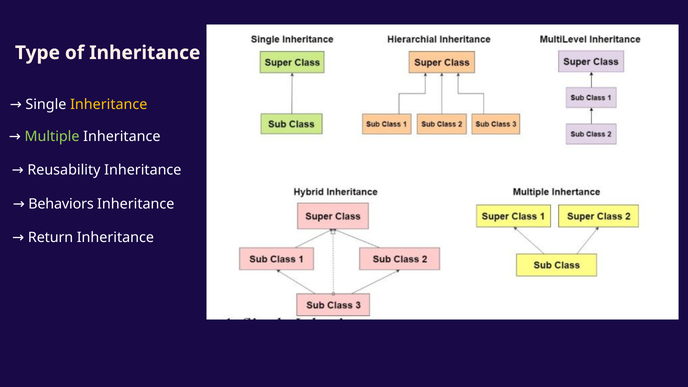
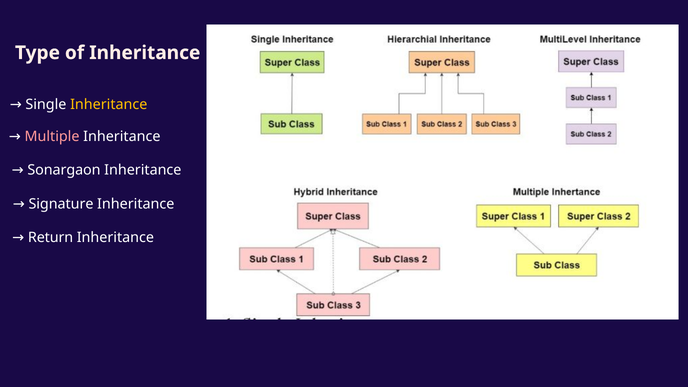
Multiple colour: light green -> pink
Reusability: Reusability -> Sonargaon
Behaviors: Behaviors -> Signature
